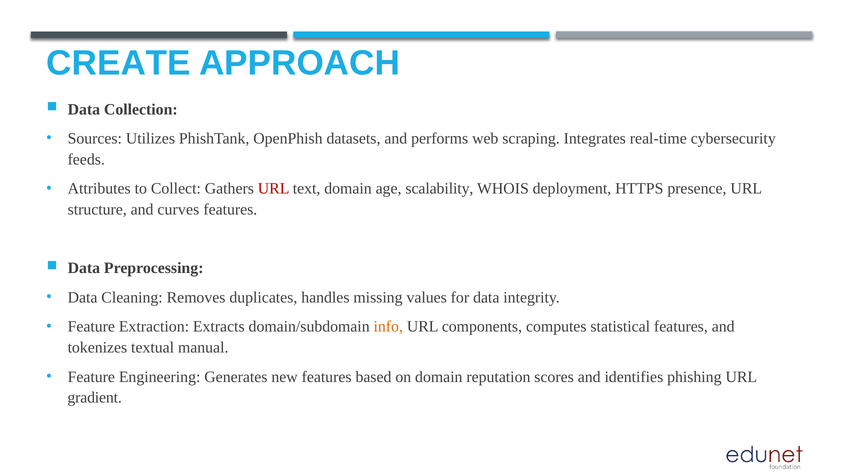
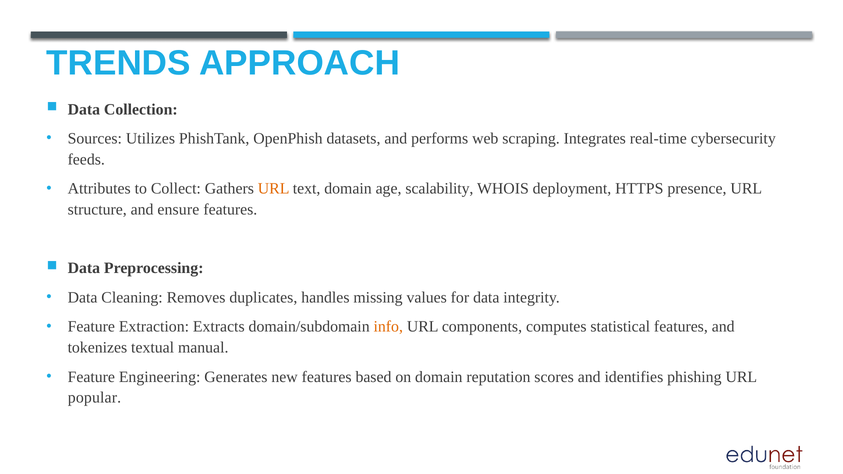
CREATE: CREATE -> TRENDS
URL at (274, 189) colour: red -> orange
curves: curves -> ensure
gradient: gradient -> popular
